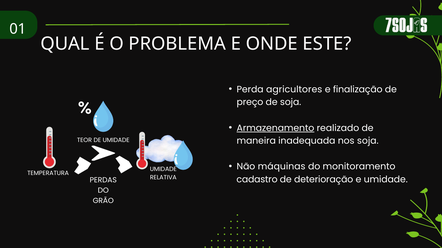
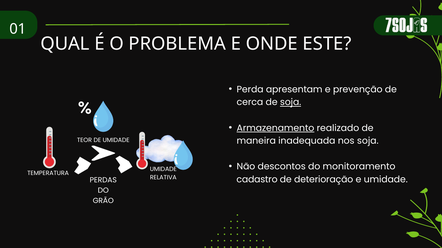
agricultores: agricultores -> apresentam
finalização: finalização -> prevenção
preço: preço -> cerca
soja at (291, 103) underline: none -> present
máquinas: máquinas -> descontos
